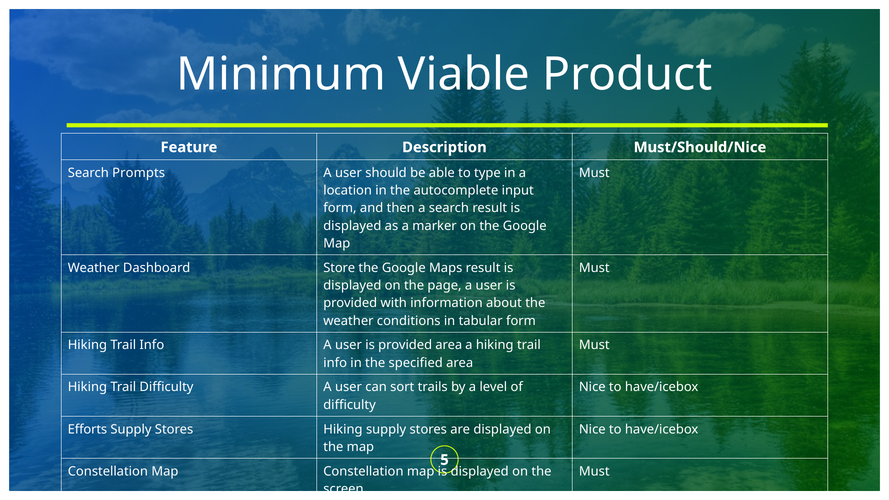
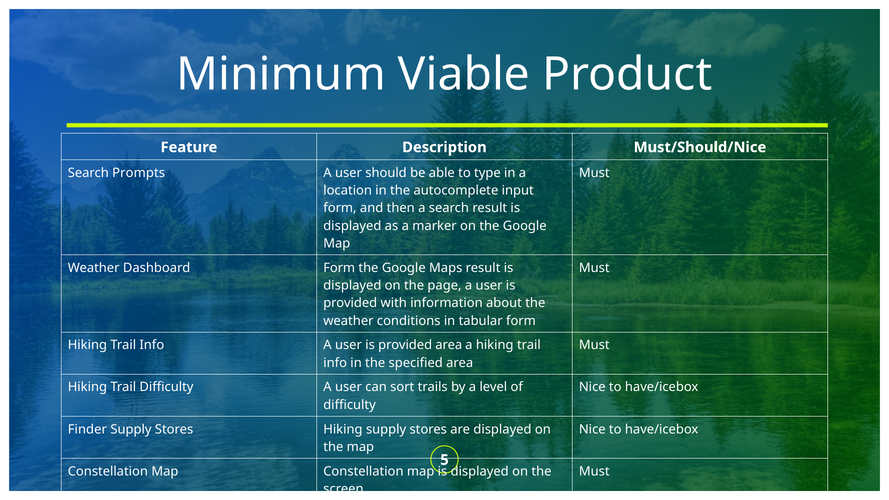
Dashboard Store: Store -> Form
Efforts: Efforts -> Finder
